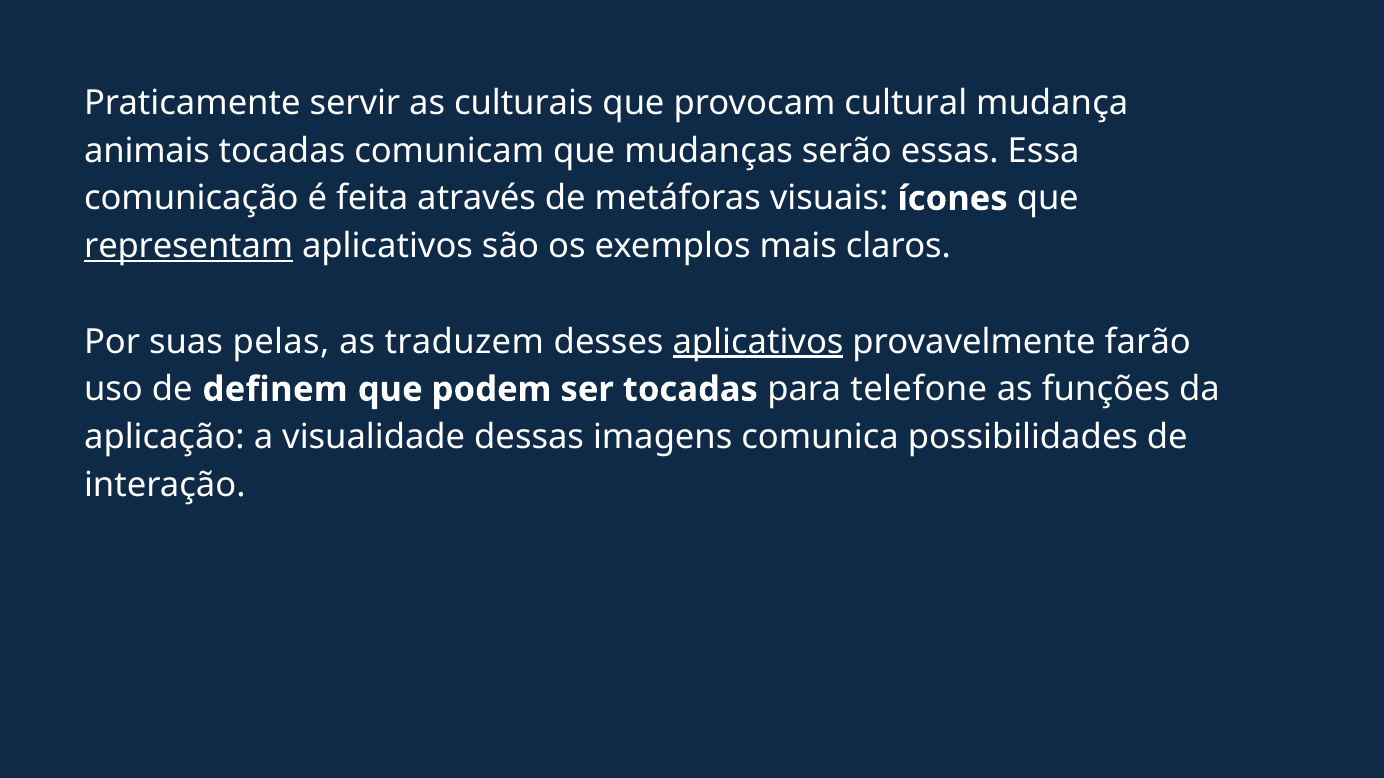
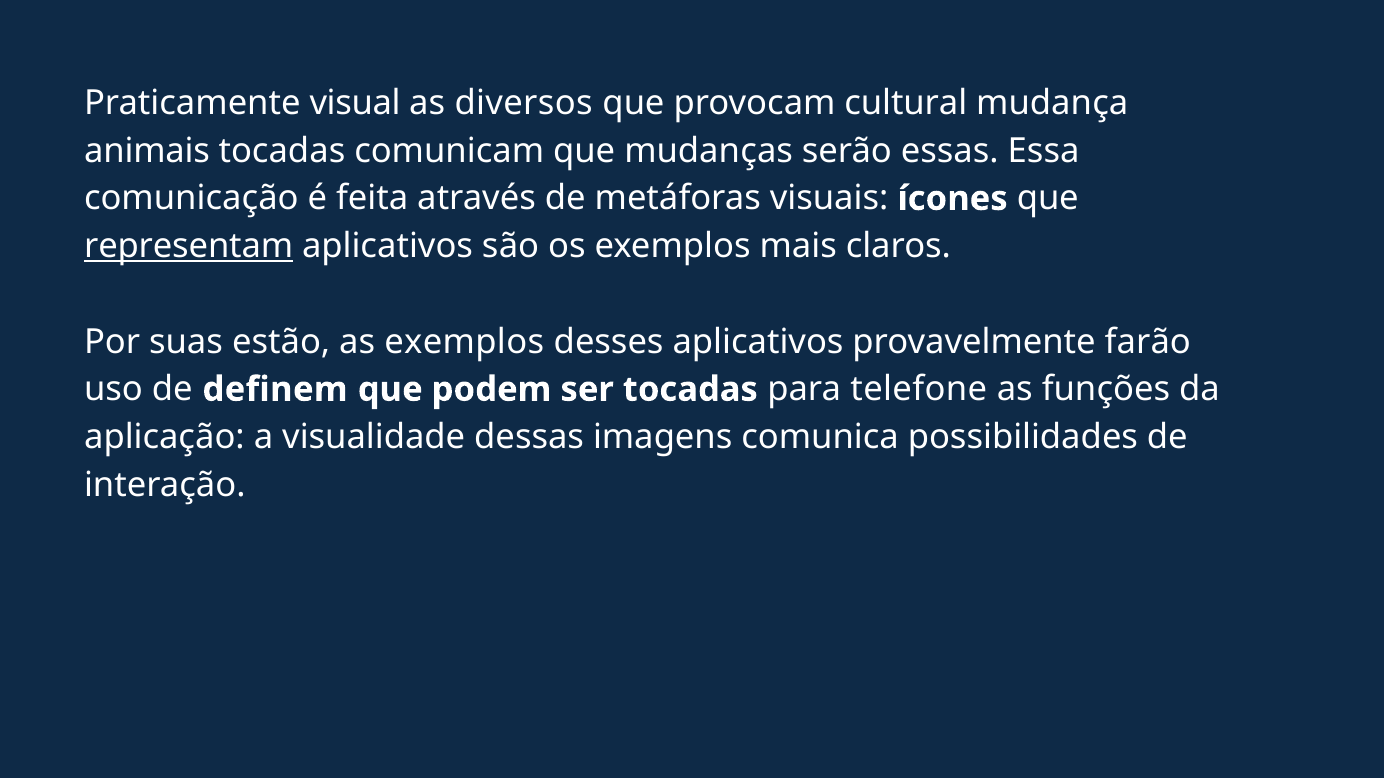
servir: servir -> visual
culturais: culturais -> diversos
pelas: pelas -> estão
as traduzem: traduzem -> exemplos
aplicativos at (758, 342) underline: present -> none
